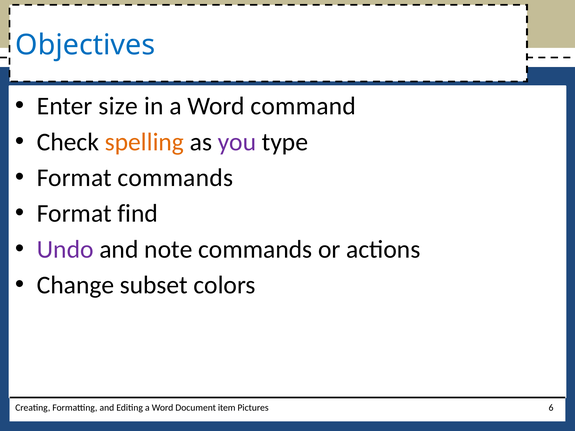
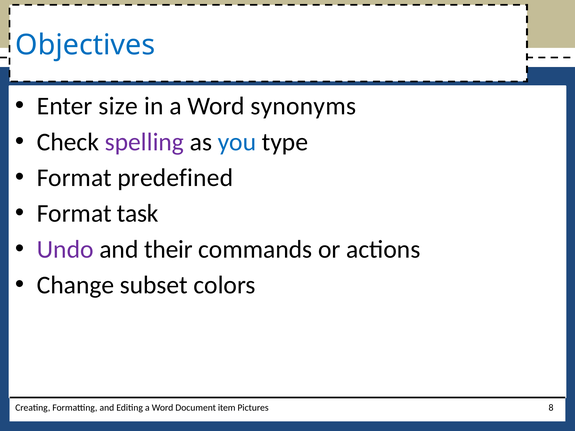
command: command -> synonyms
spelling colour: orange -> purple
you colour: purple -> blue
Format commands: commands -> predefined
find: find -> task
note: note -> their
6: 6 -> 8
